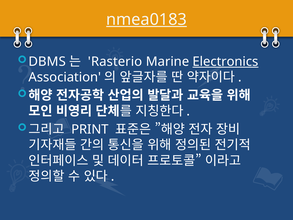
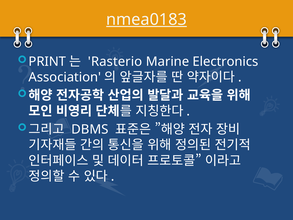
DBMS: DBMS -> PRINT
Electronics underline: present -> none
PRINT: PRINT -> DBMS
